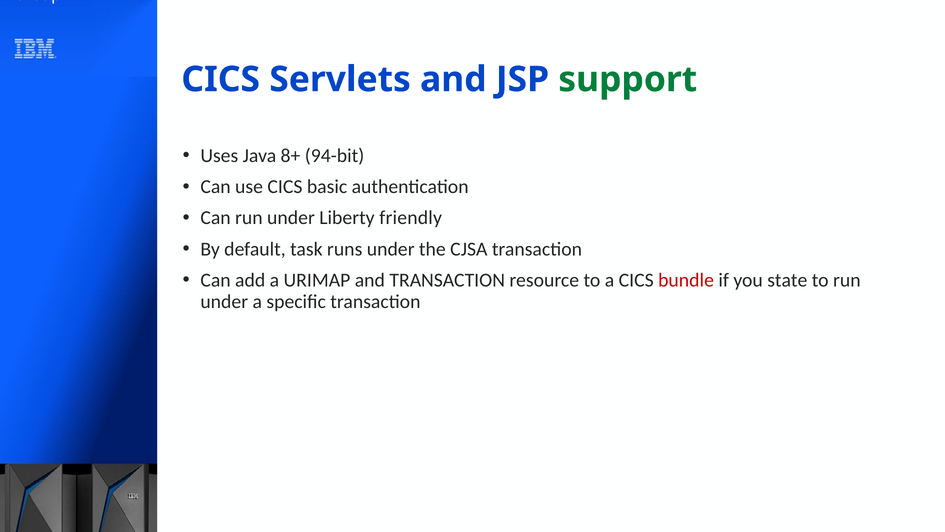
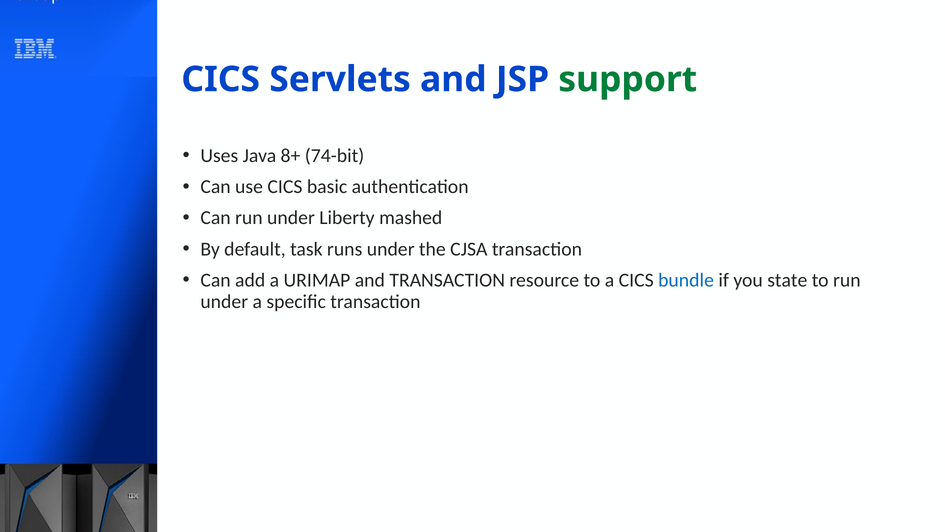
94-bit: 94-bit -> 74-bit
friendly: friendly -> mashed
bundle colour: red -> blue
